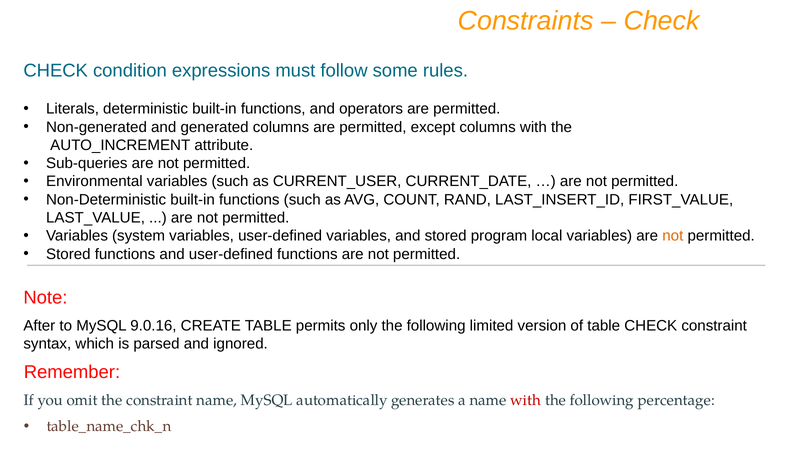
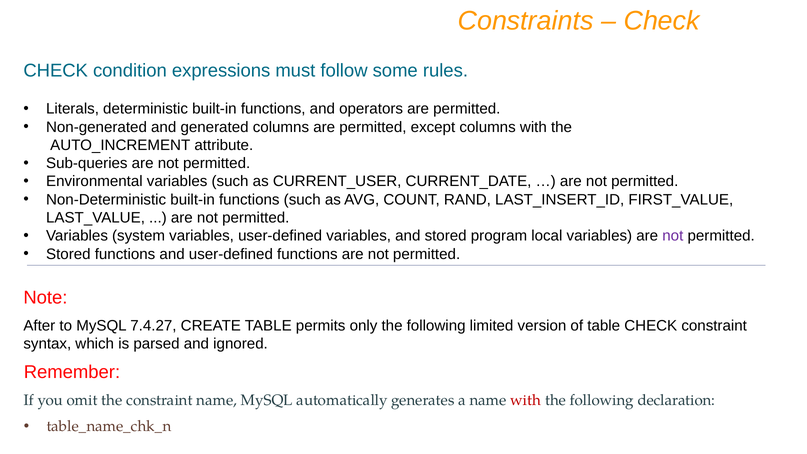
not at (673, 236) colour: orange -> purple
9.0.16: 9.0.16 -> 7.4.27
percentage: percentage -> declaration
